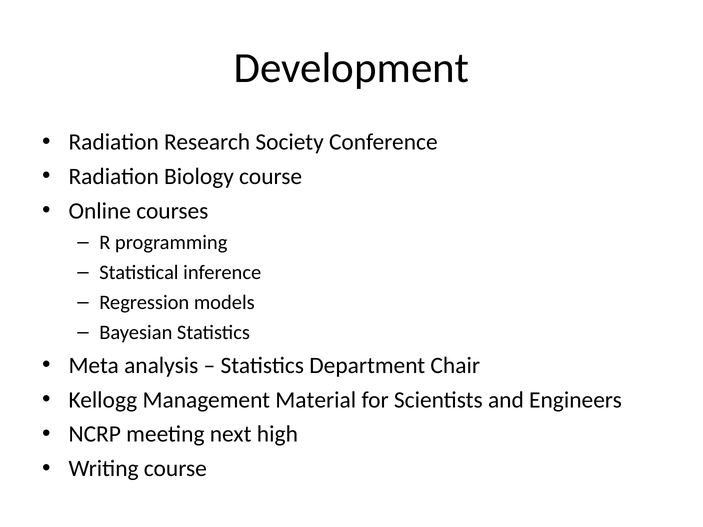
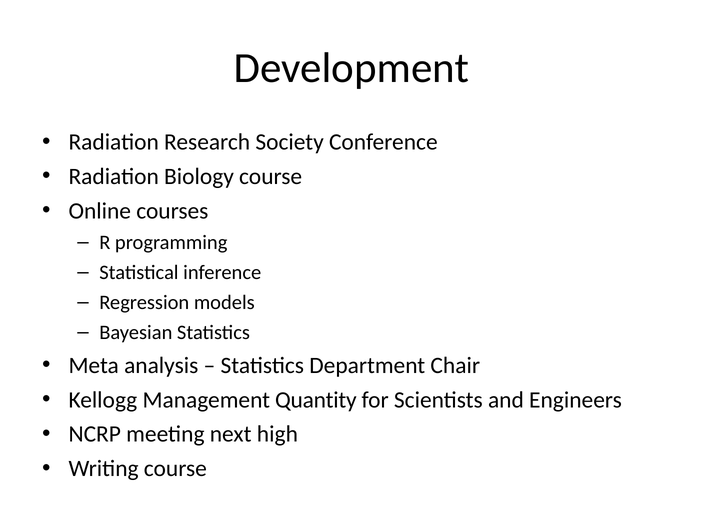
Material: Material -> Quantity
